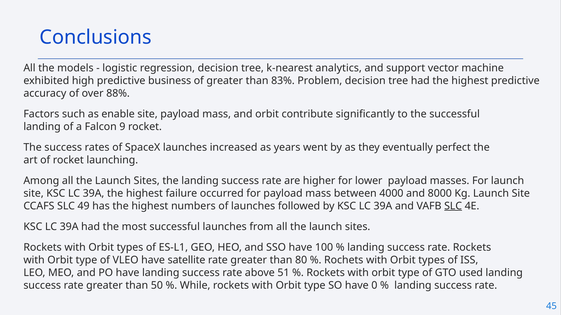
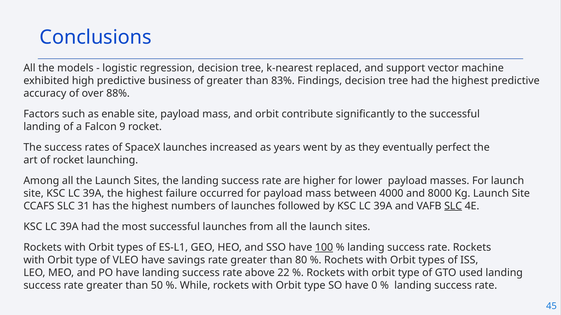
analytics: analytics -> replaced
Problem: Problem -> Findings
49: 49 -> 31
100 underline: none -> present
satellite: satellite -> savings
51: 51 -> 22
